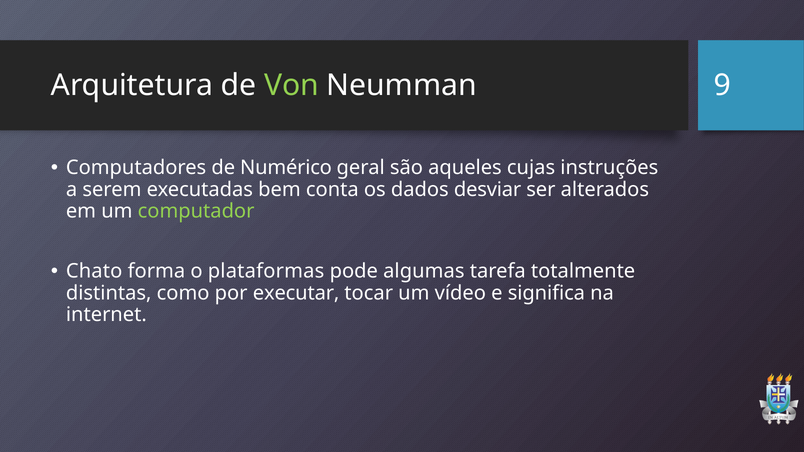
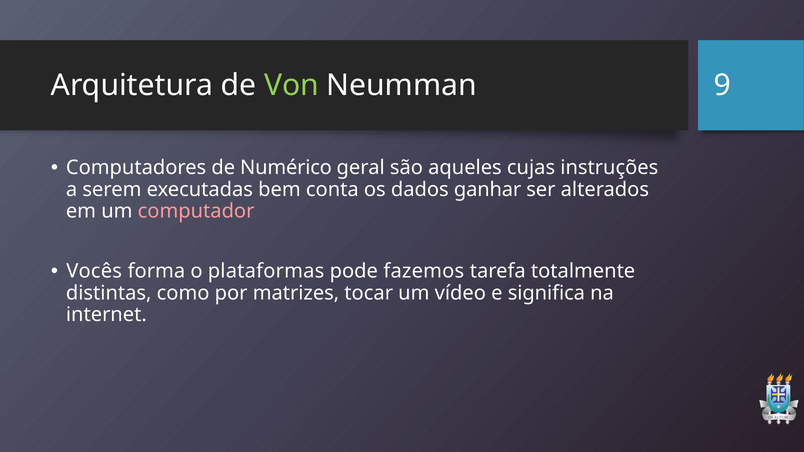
desviar: desviar -> ganhar
computador colour: light green -> pink
Chato: Chato -> Vocês
algumas: algumas -> fazemos
executar: executar -> matrizes
